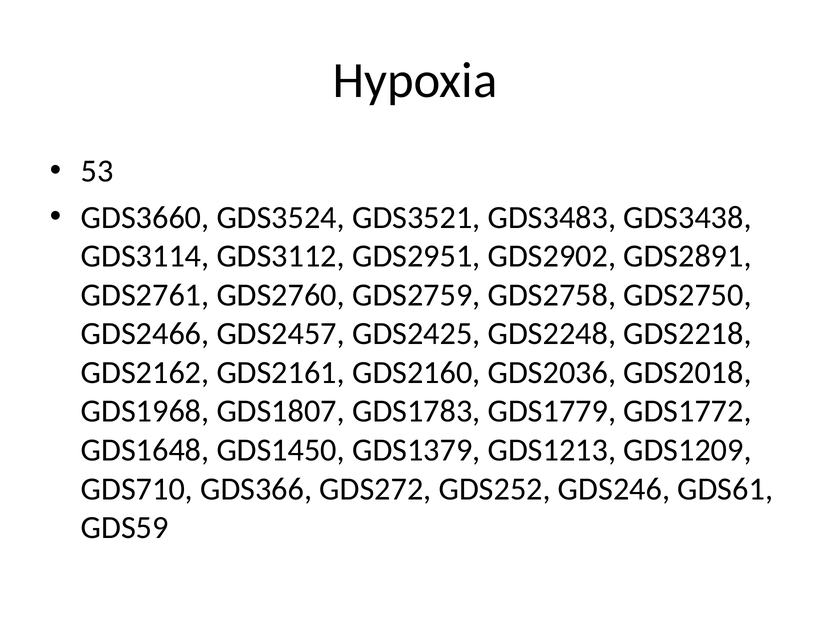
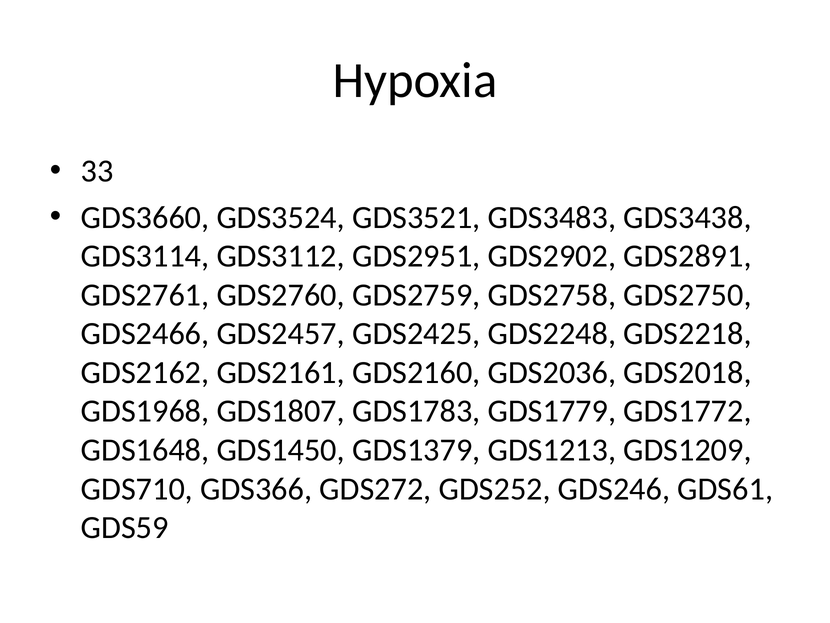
53: 53 -> 33
